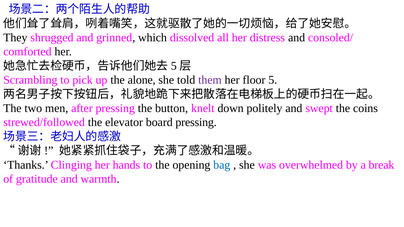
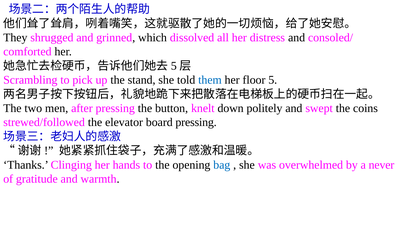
alone: alone -> stand
them colour: purple -> blue
break: break -> never
